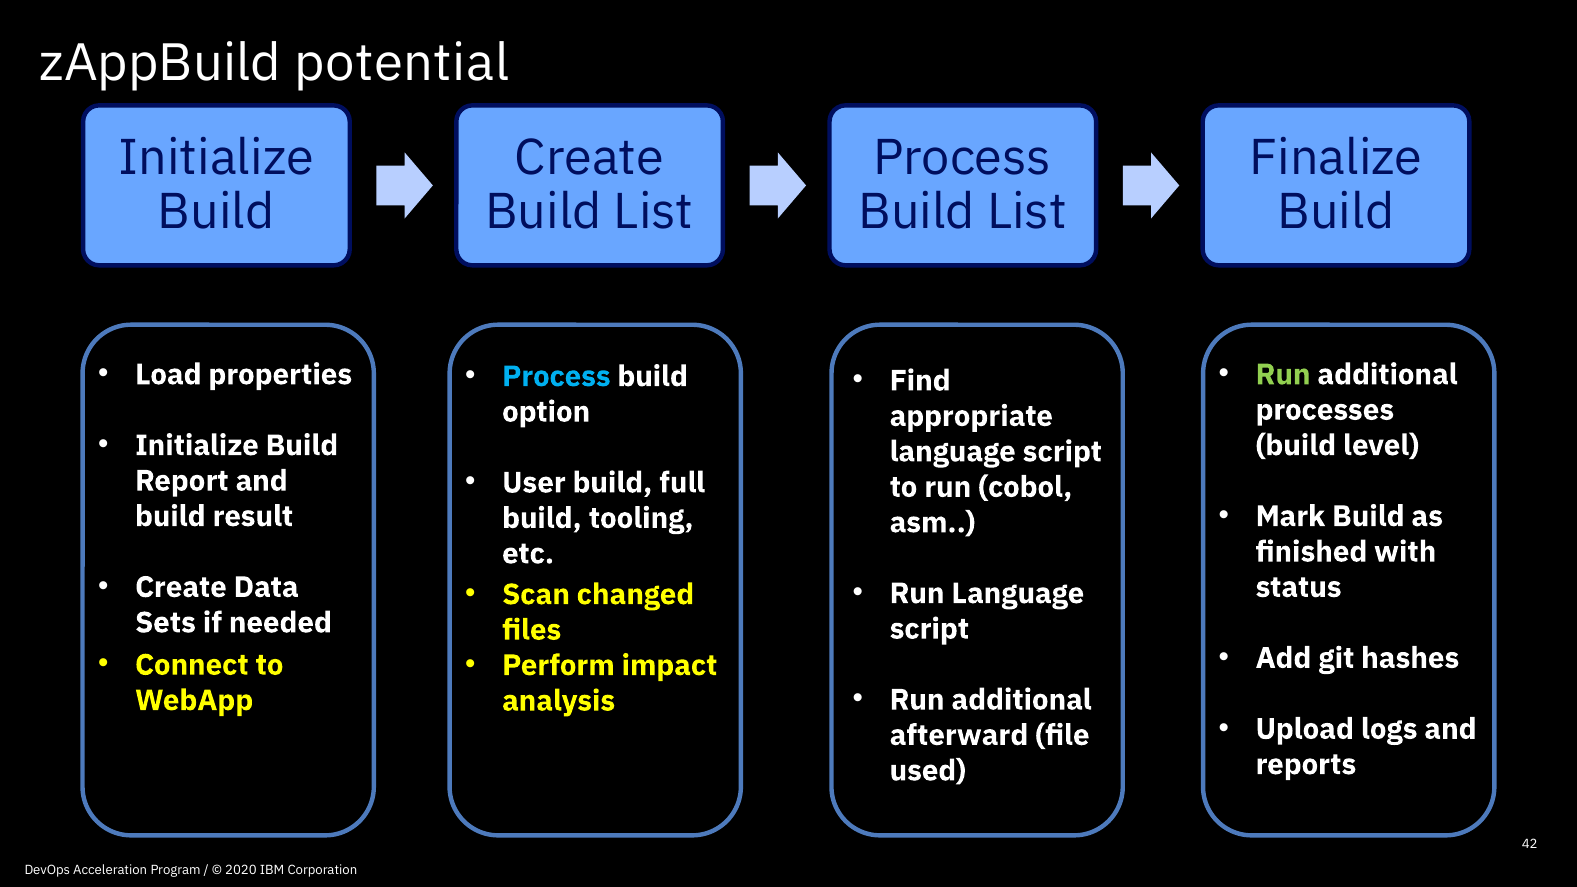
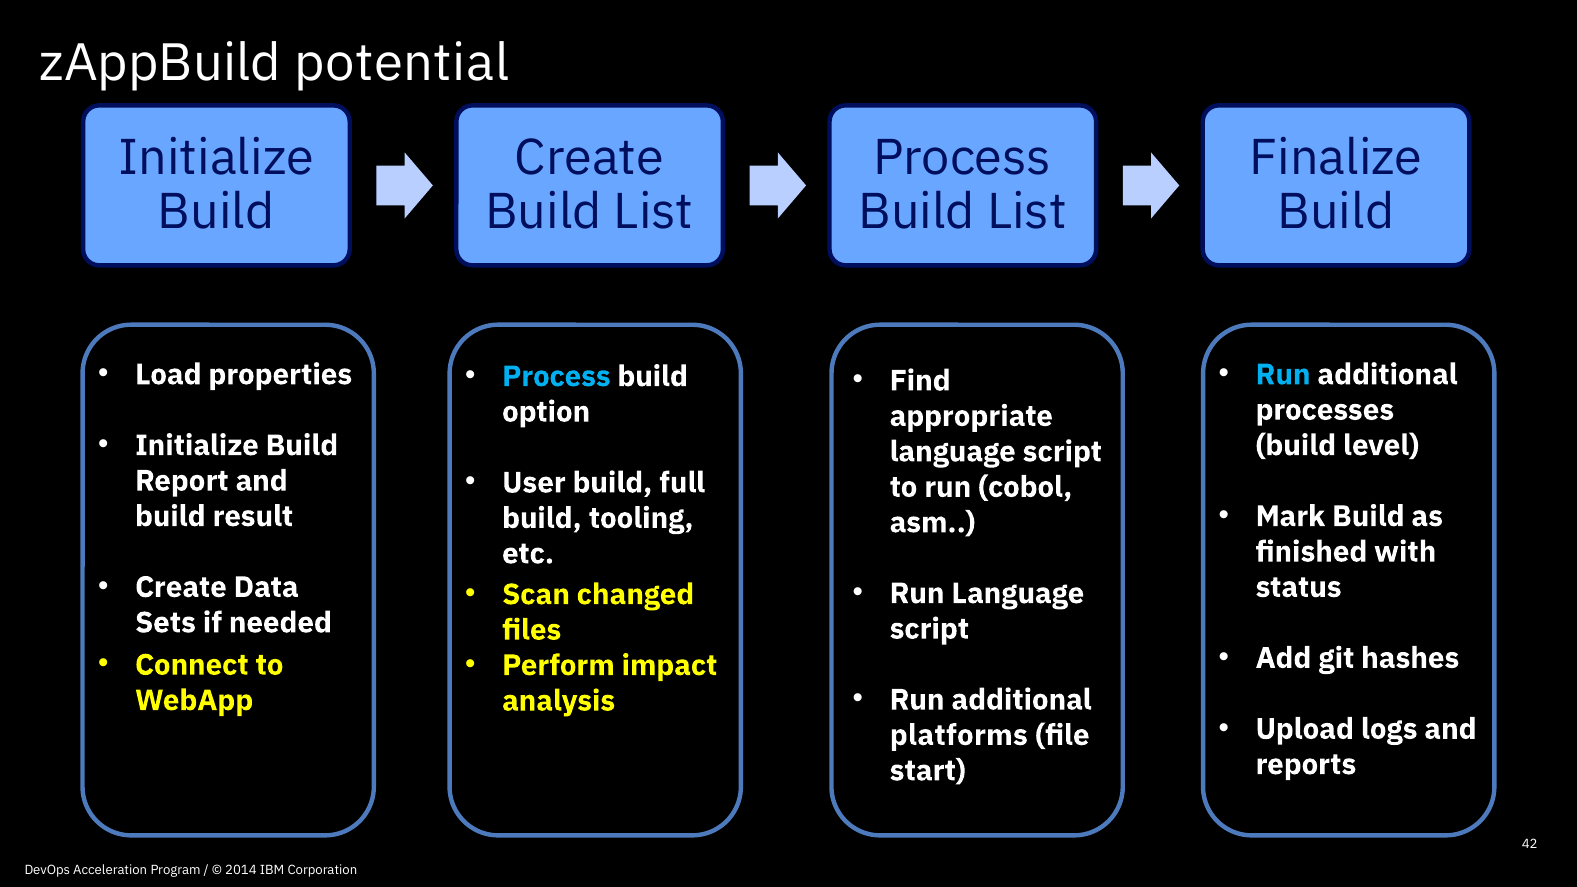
Run at (1283, 375) colour: light green -> light blue
afterward: afterward -> platforms
used: used -> start
2020: 2020 -> 2014
